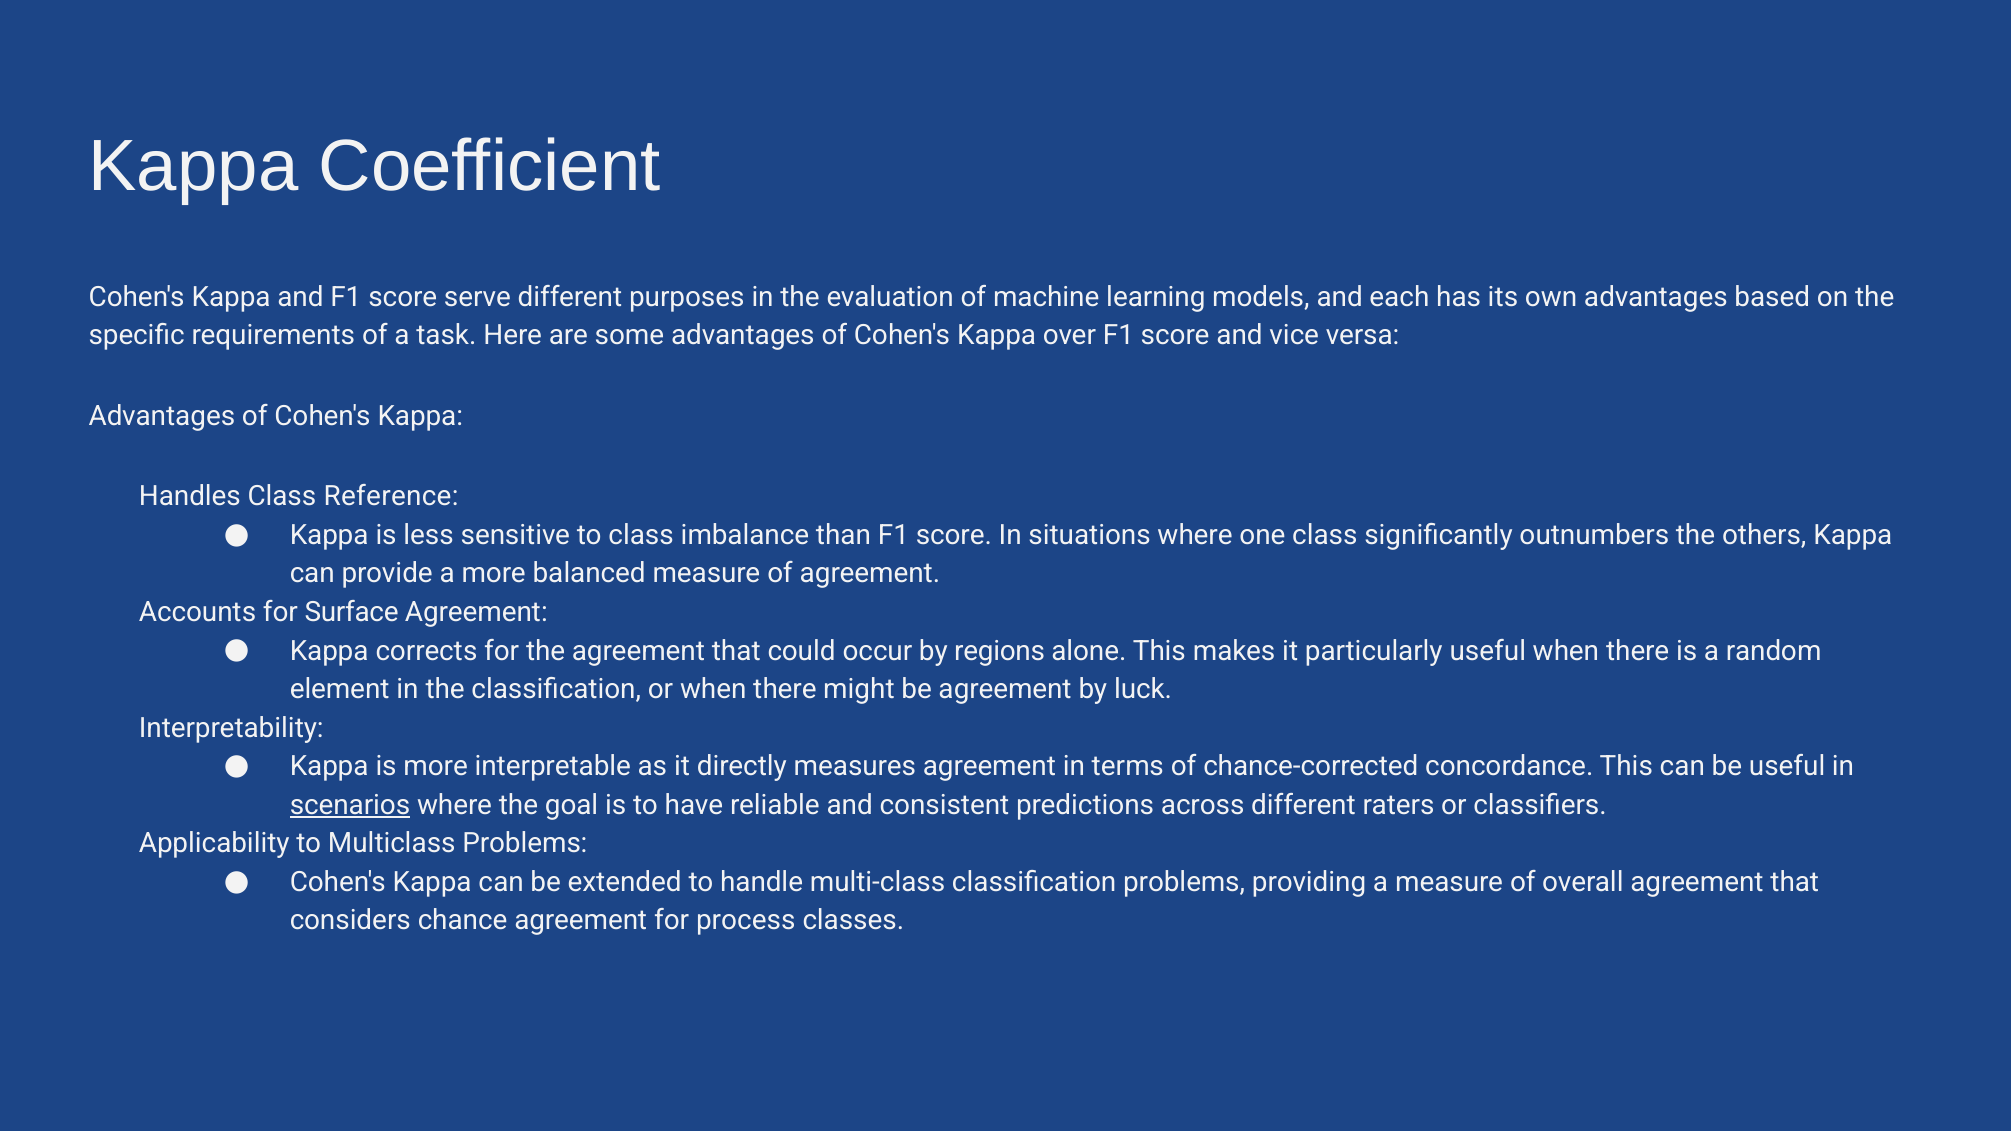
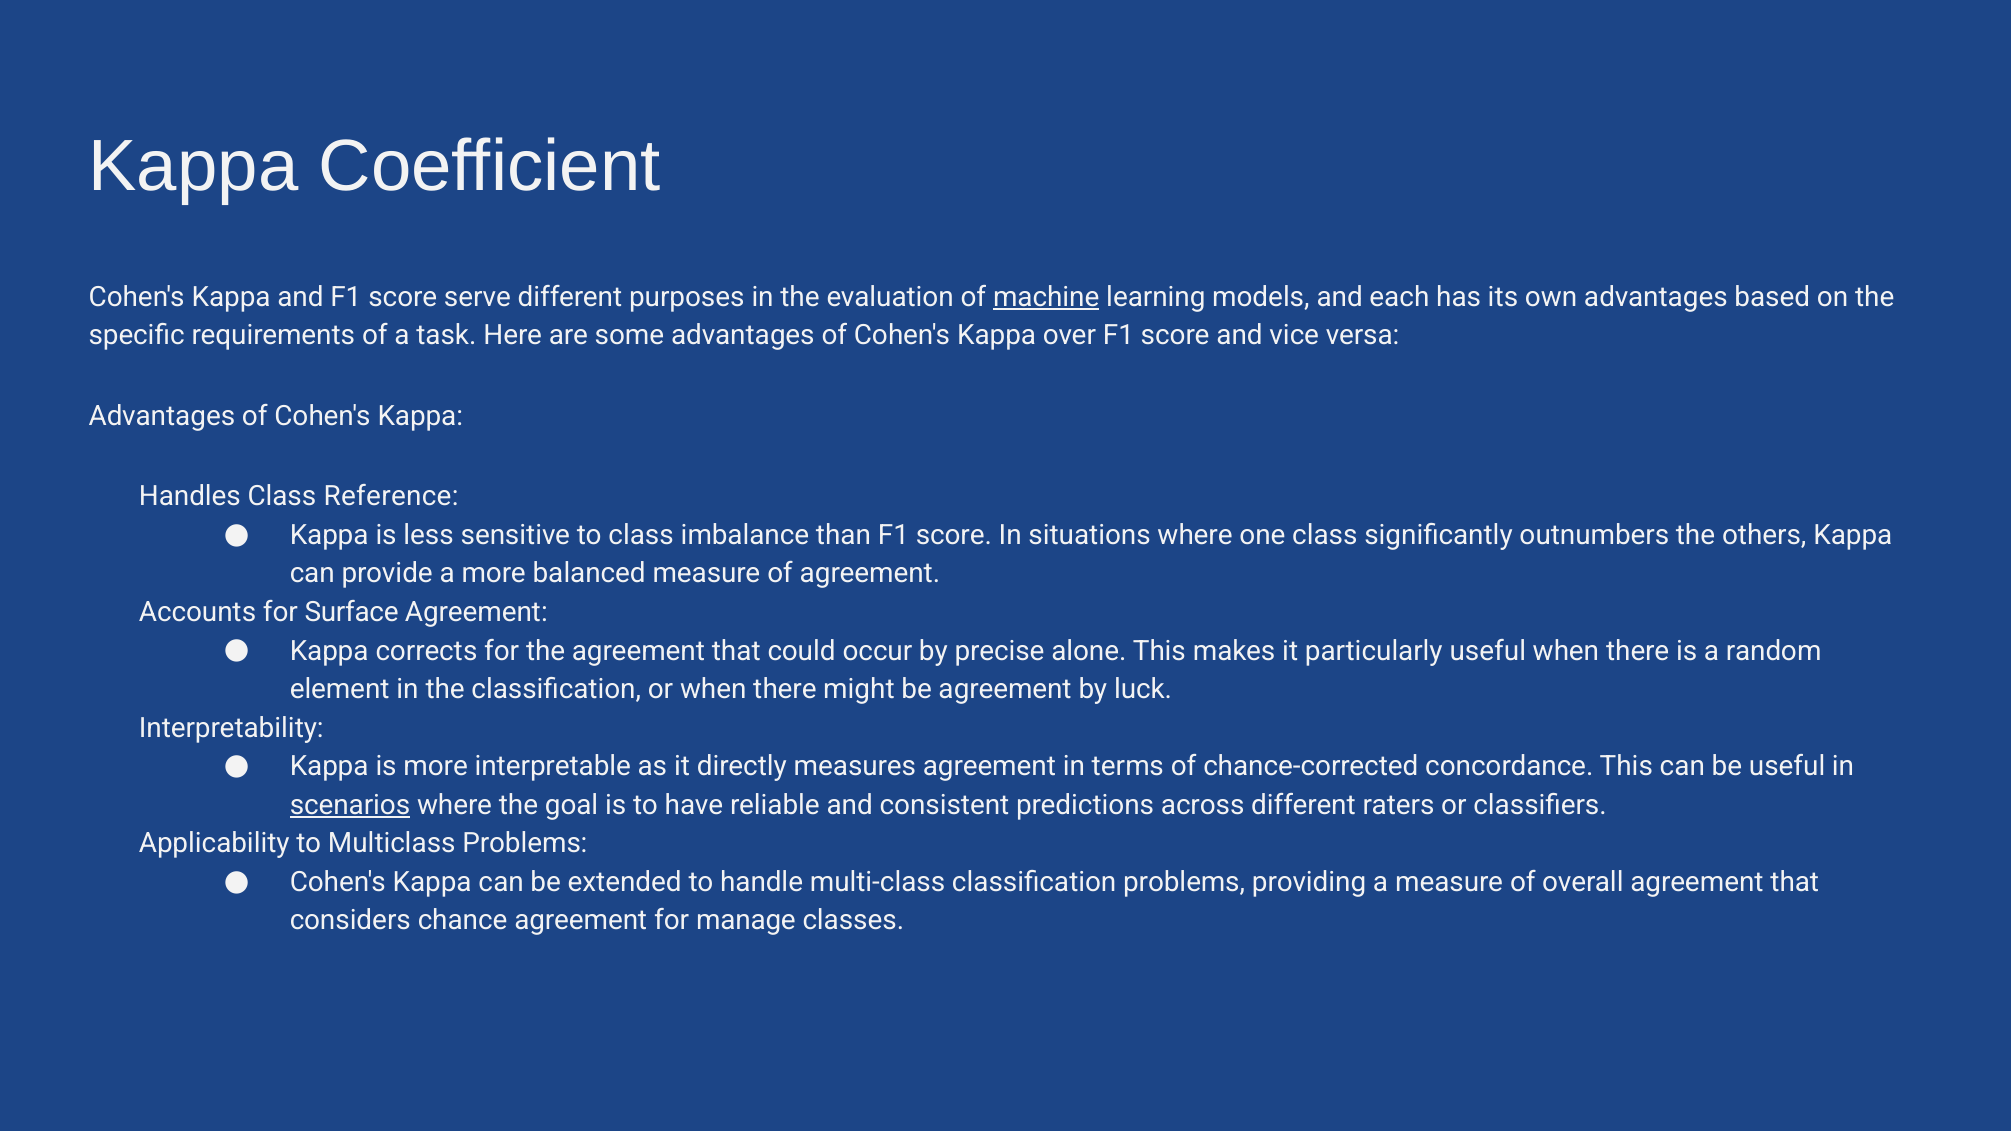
machine underline: none -> present
regions: regions -> precise
process: process -> manage
